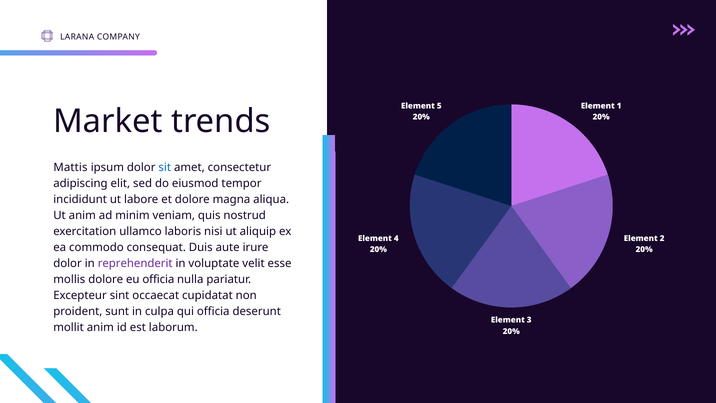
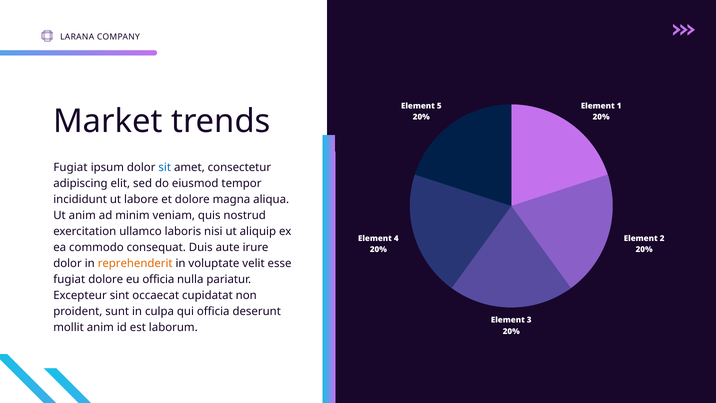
Mattis at (70, 167): Mattis -> Fugiat
reprehenderit colour: purple -> orange
mollis at (69, 279): mollis -> fugiat
